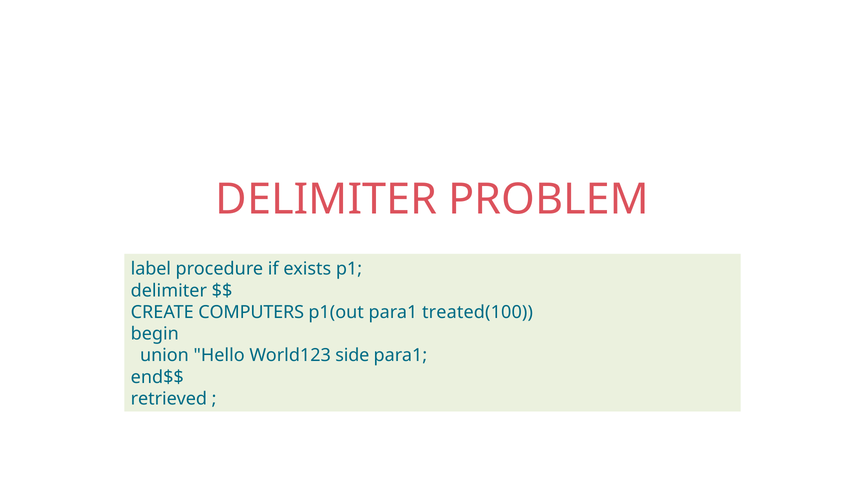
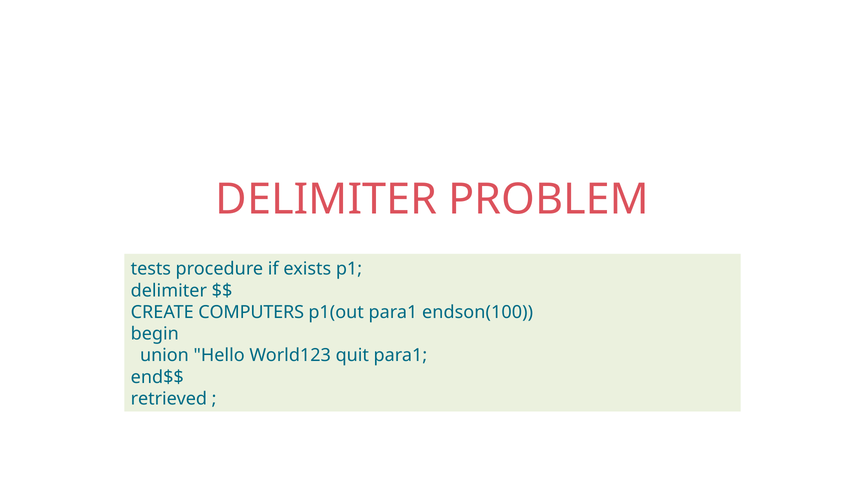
label: label -> tests
treated(100: treated(100 -> endson(100
side: side -> quit
